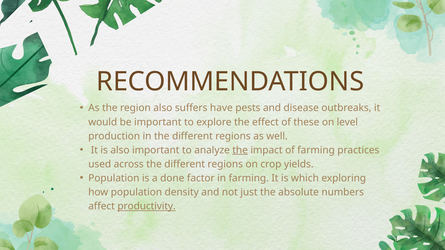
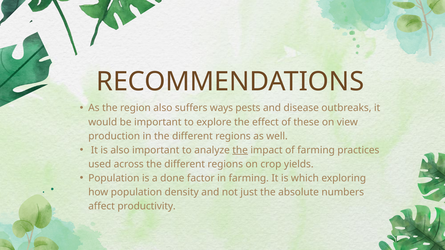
have: have -> ways
level: level -> view
productivity underline: present -> none
